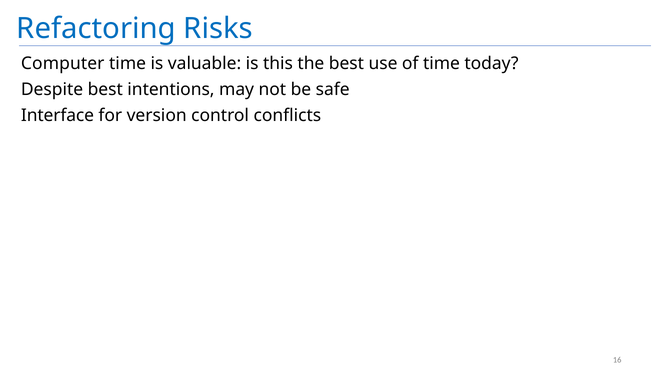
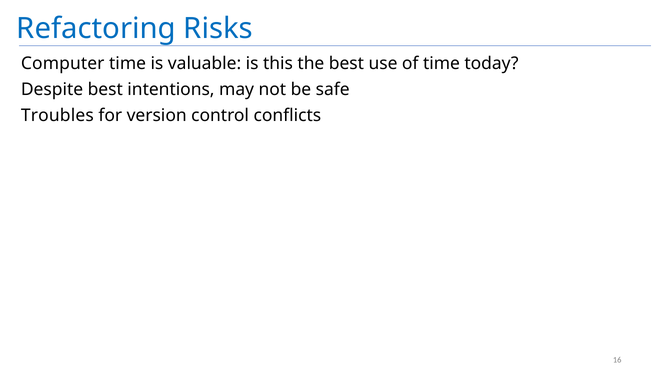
Interface: Interface -> Troubles
